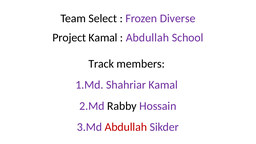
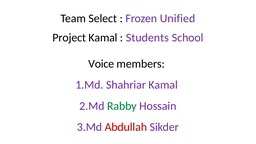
Diverse: Diverse -> Unified
Abdullah at (147, 38): Abdullah -> Students
Track: Track -> Voice
Rabby colour: black -> green
